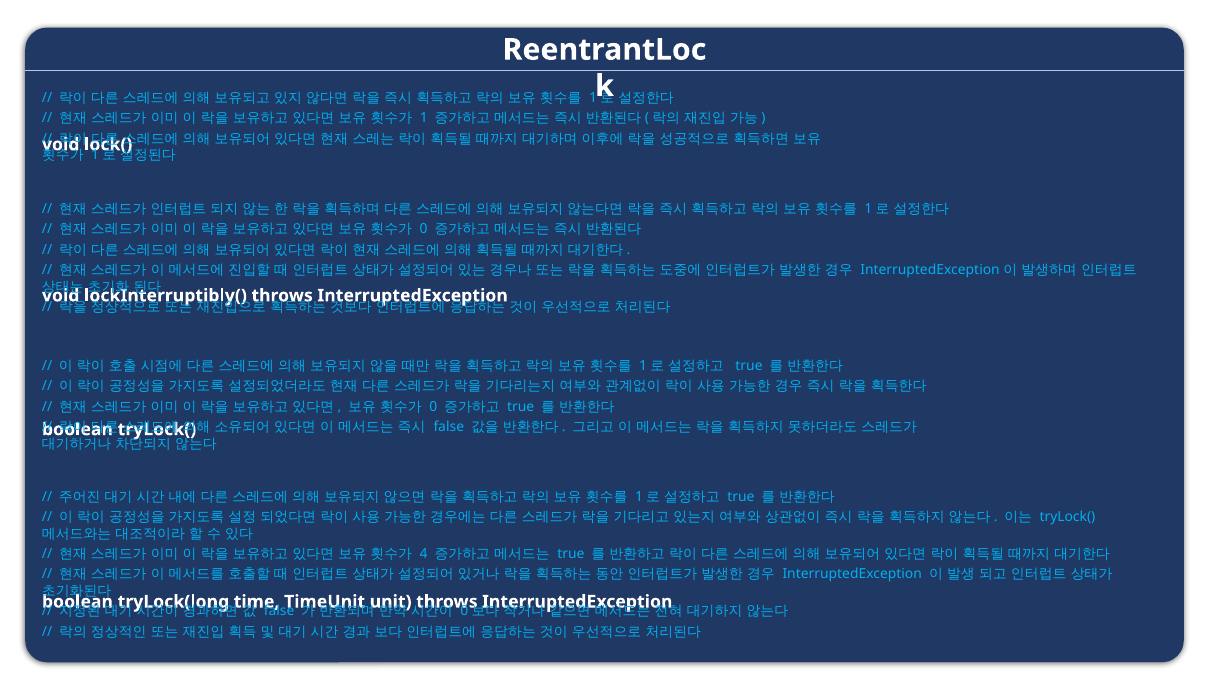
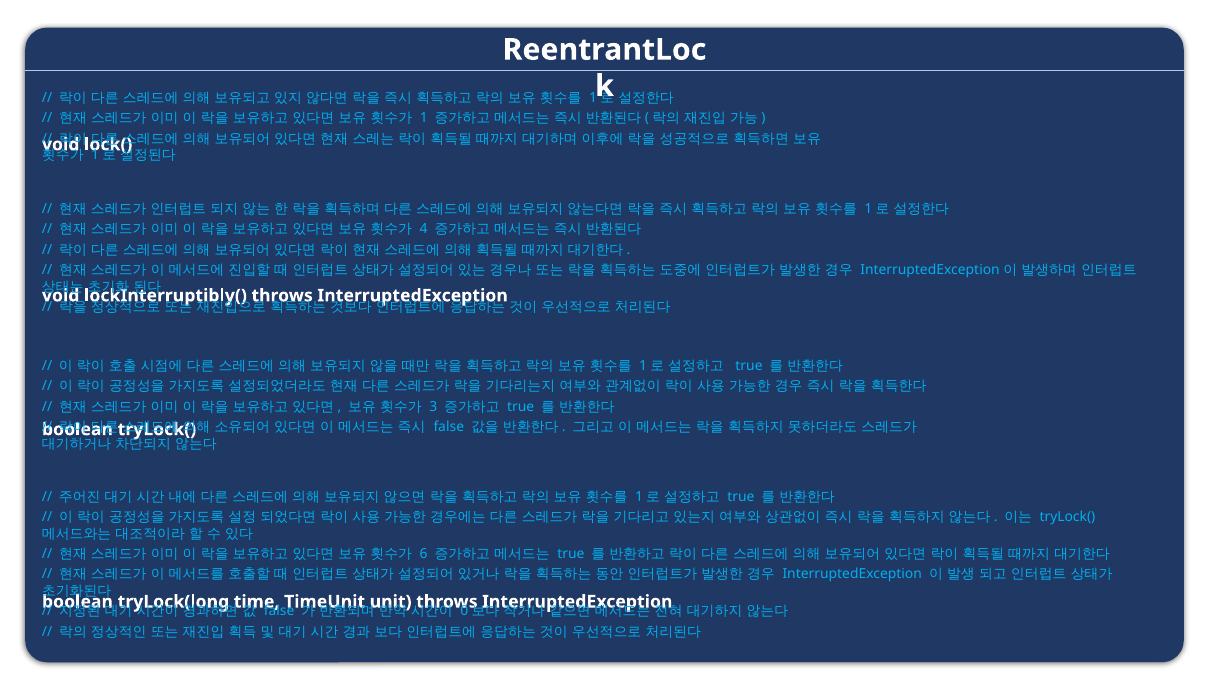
0 at (424, 229): 0 -> 4
0 at (433, 407): 0 -> 3
4: 4 -> 6
